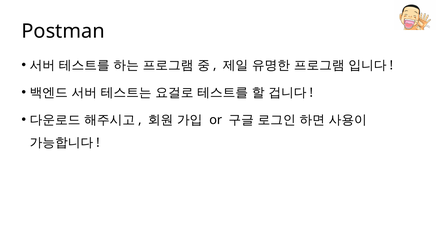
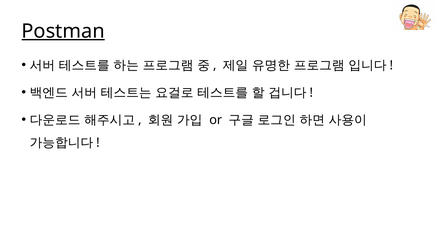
Postman underline: none -> present
